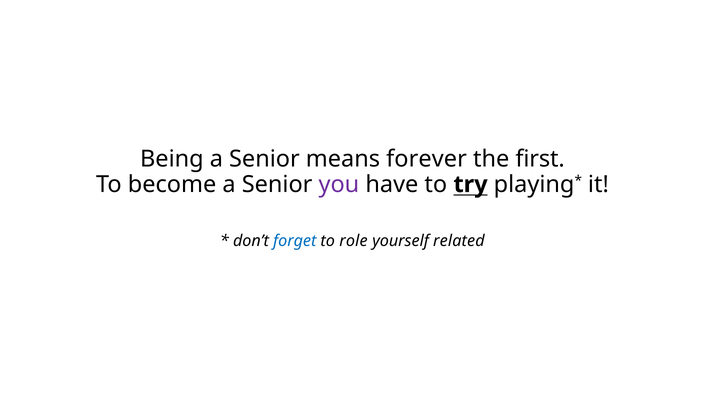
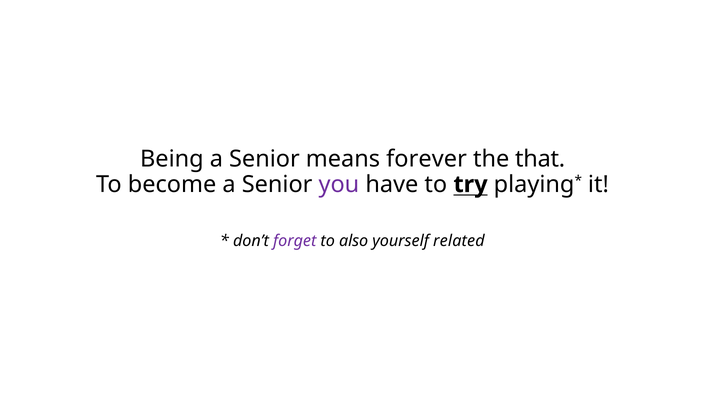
first: first -> that
forget colour: blue -> purple
role: role -> also
